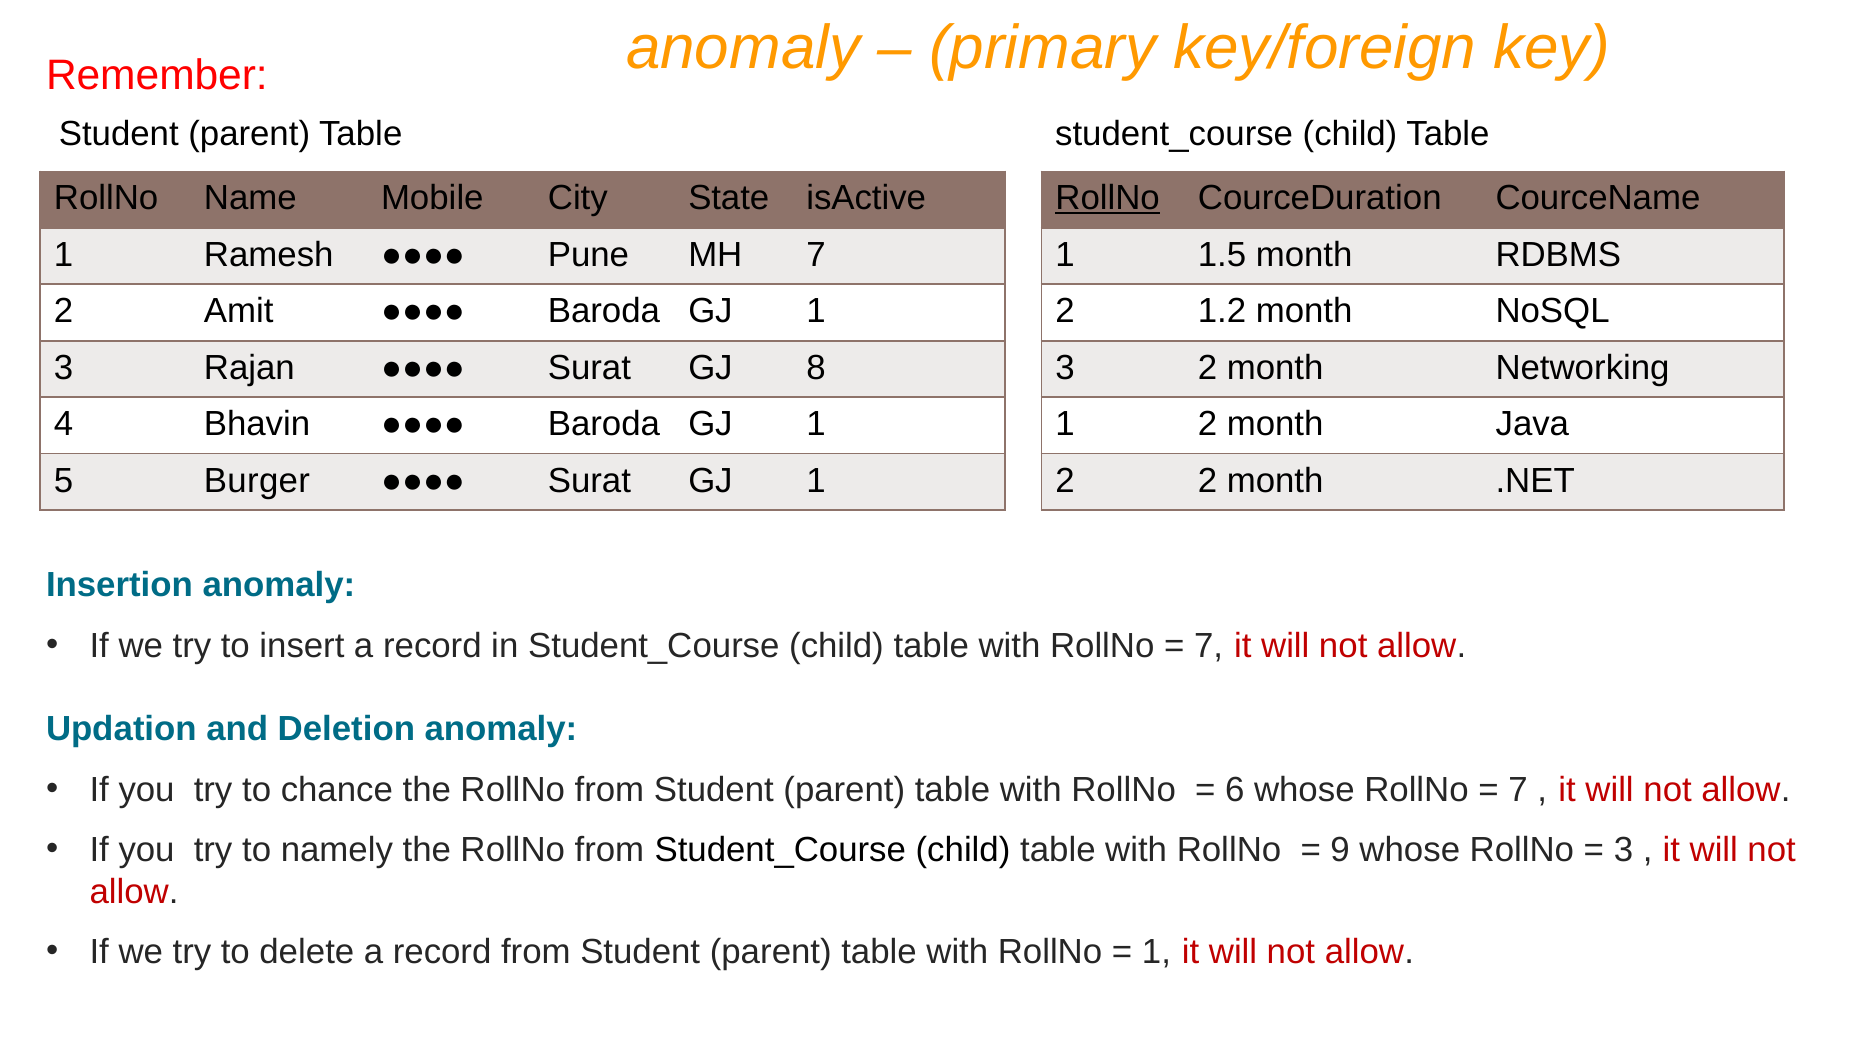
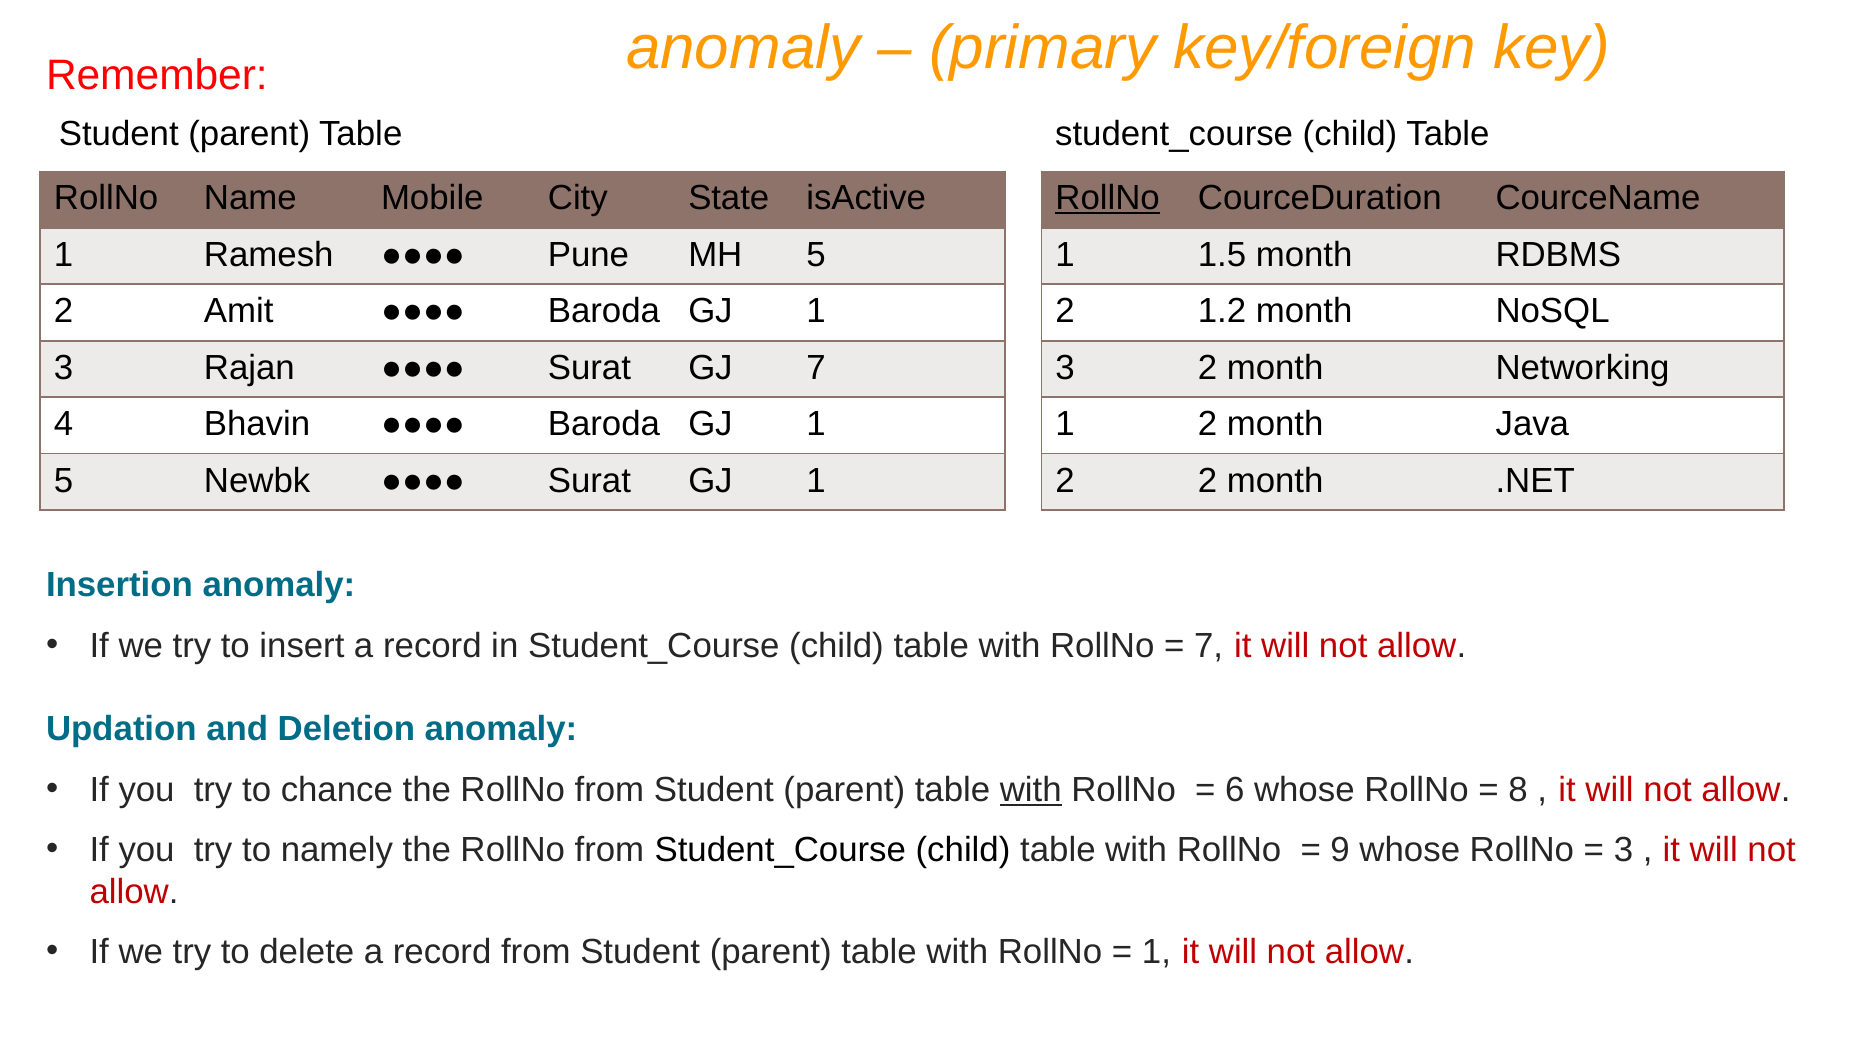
MH 7: 7 -> 5
GJ 8: 8 -> 7
Burger: Burger -> Newbk
with at (1031, 789) underline: none -> present
7 at (1518, 789): 7 -> 8
